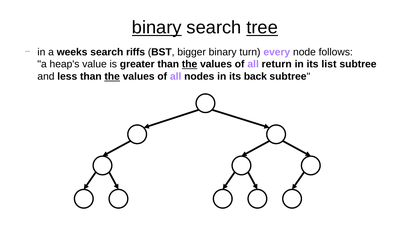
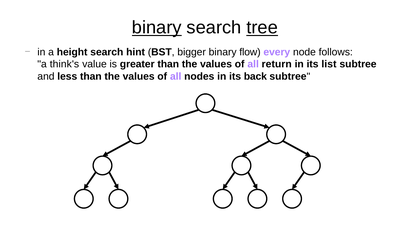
weeks: weeks -> height
riffs: riffs -> hint
turn: turn -> flow
heap's: heap's -> think's
the at (190, 64) underline: present -> none
the at (112, 77) underline: present -> none
